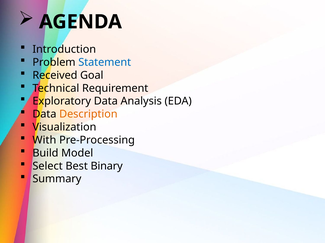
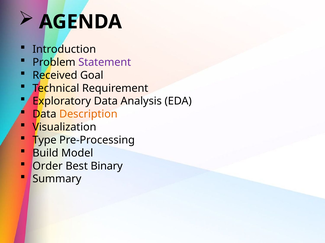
Statement colour: blue -> purple
With: With -> Type
Select: Select -> Order
